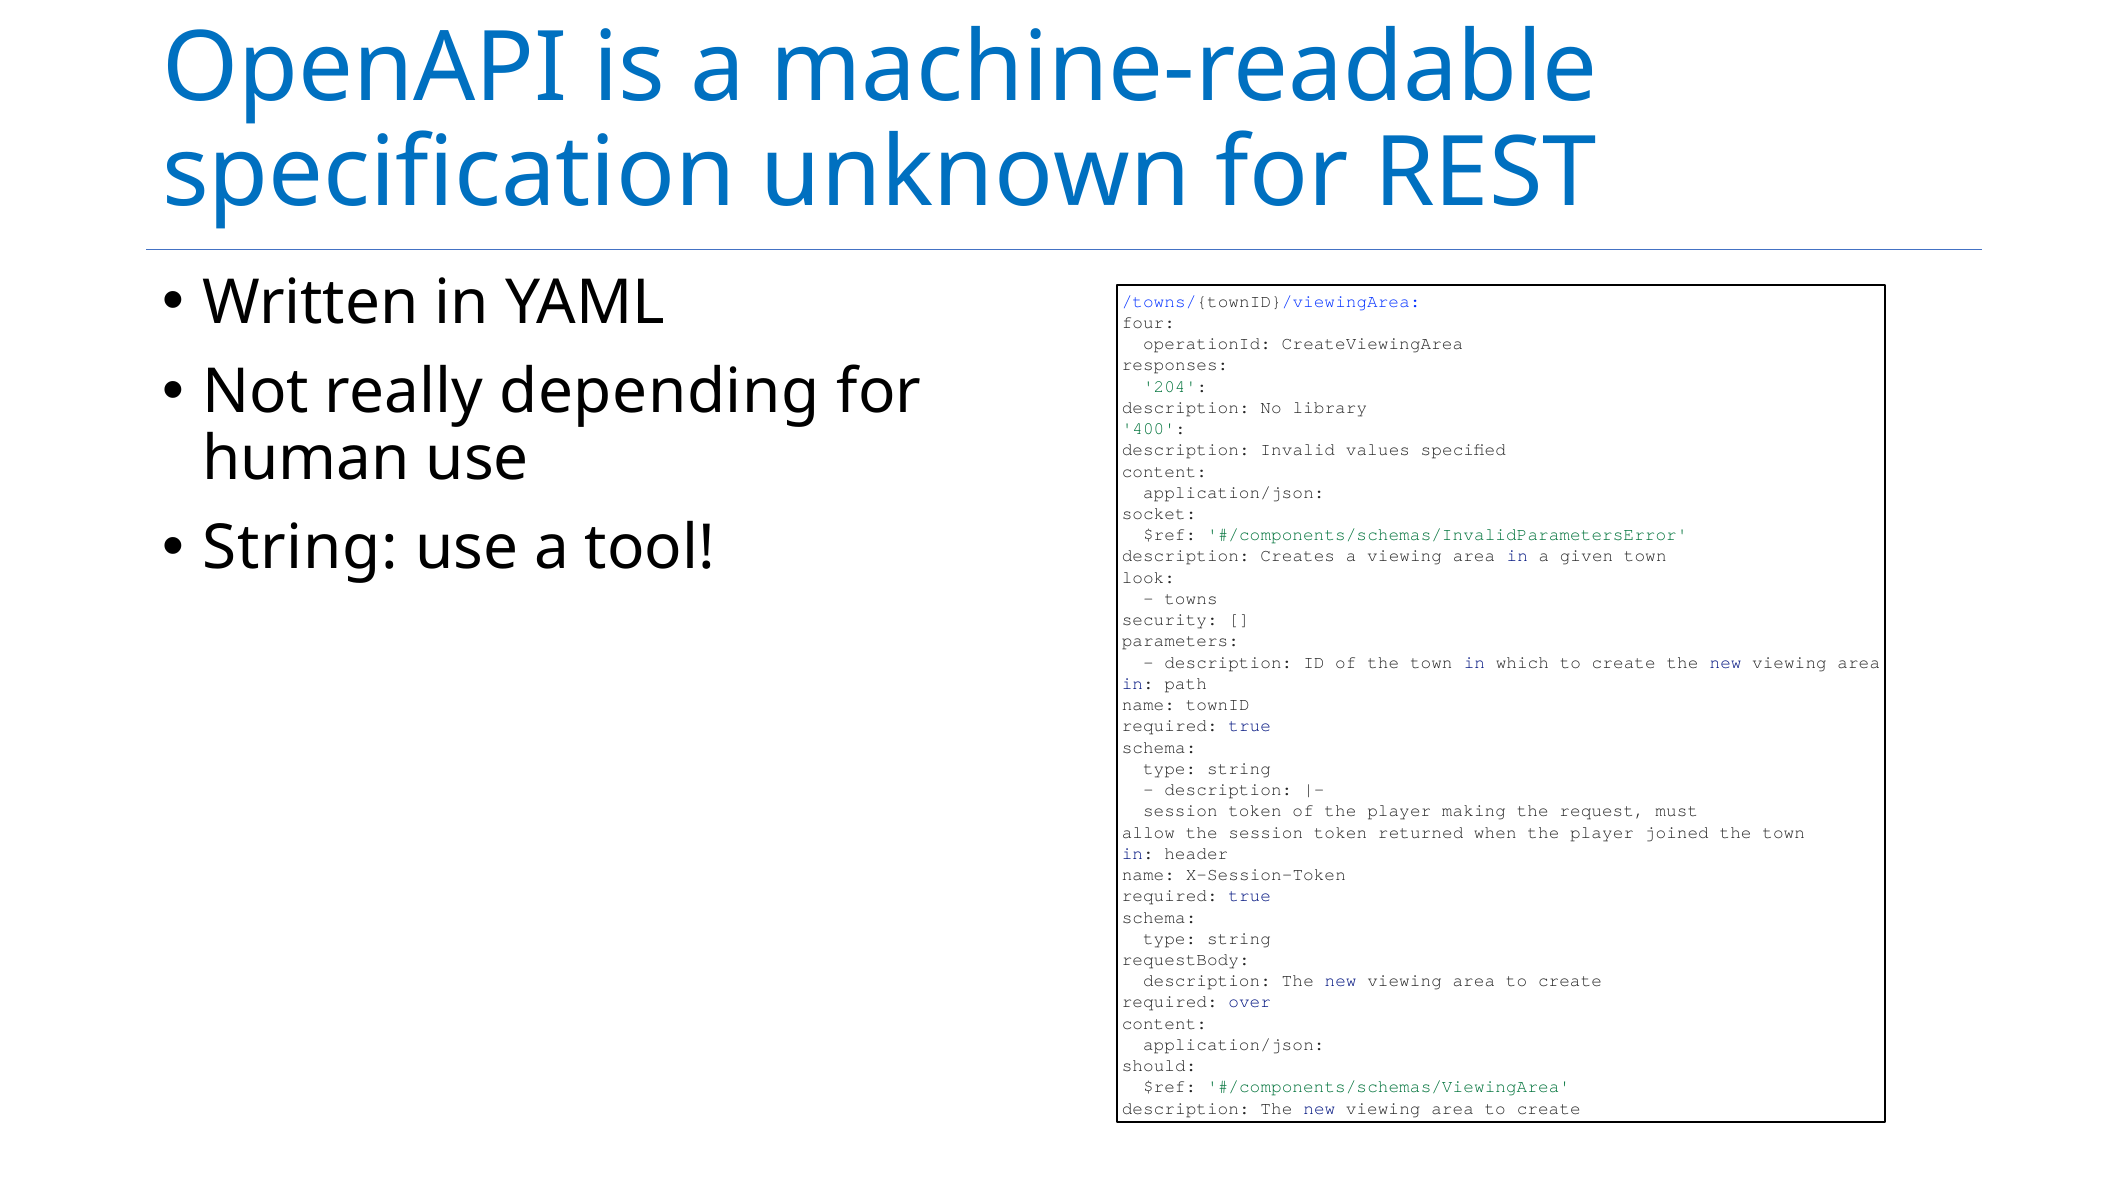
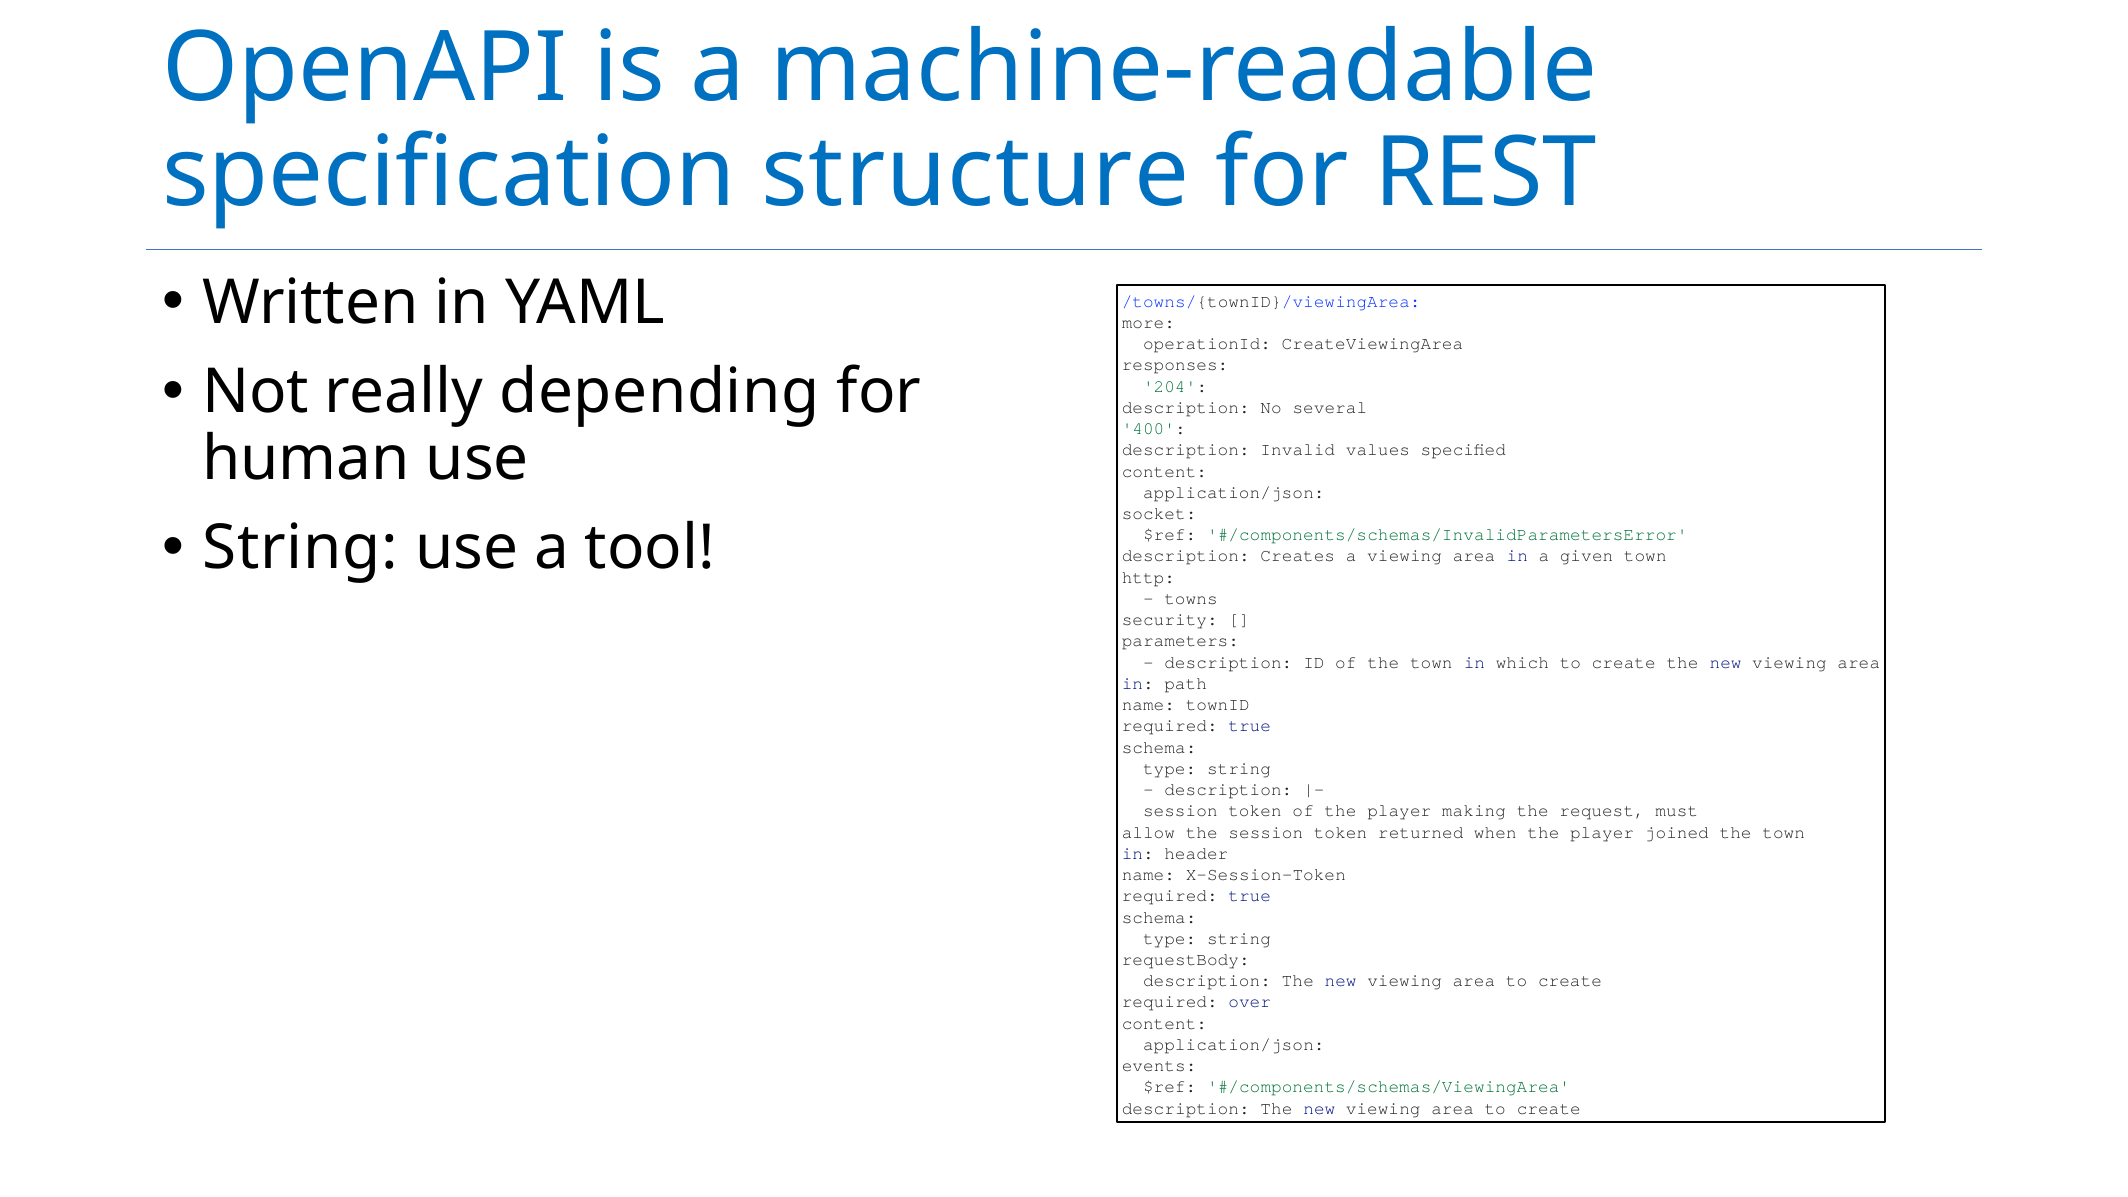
unknown: unknown -> structure
four: four -> more
library: library -> several
look: look -> http
should: should -> events
